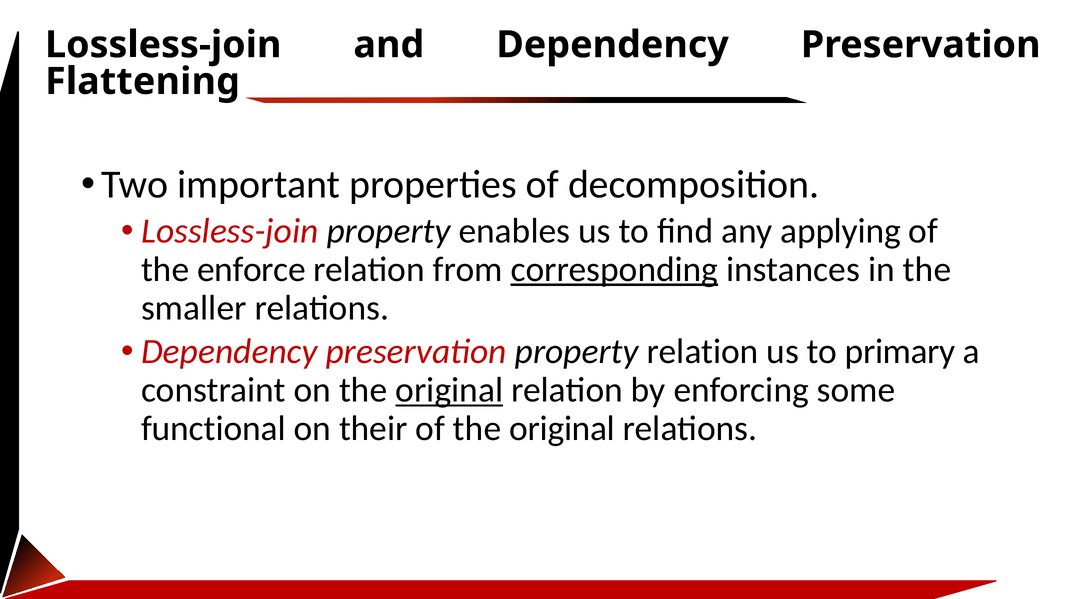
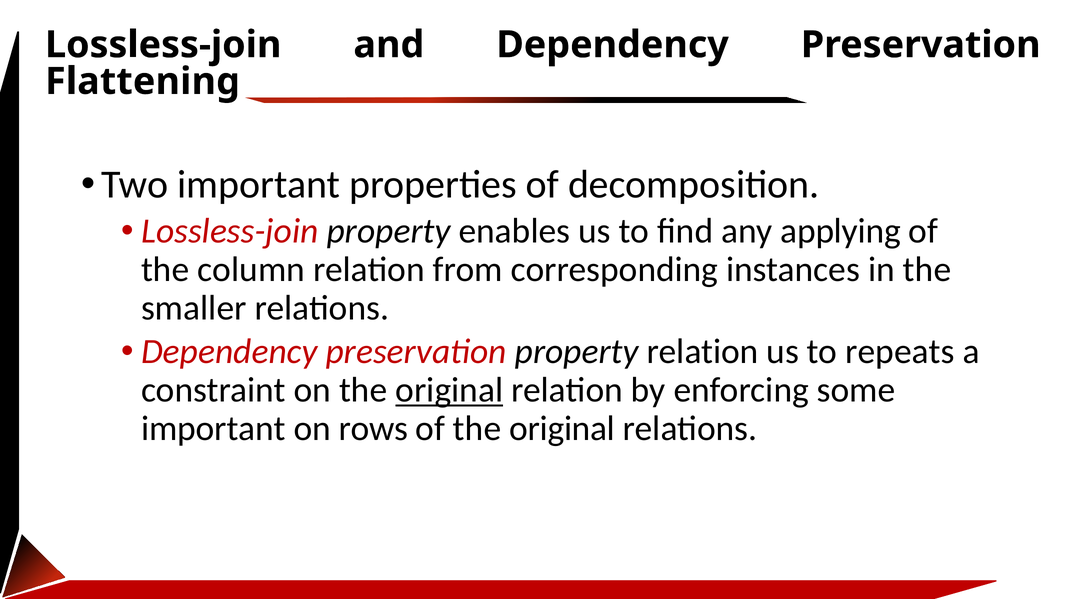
enforce: enforce -> column
corresponding underline: present -> none
primary: primary -> repeats
functional at (213, 428): functional -> important
their: their -> rows
